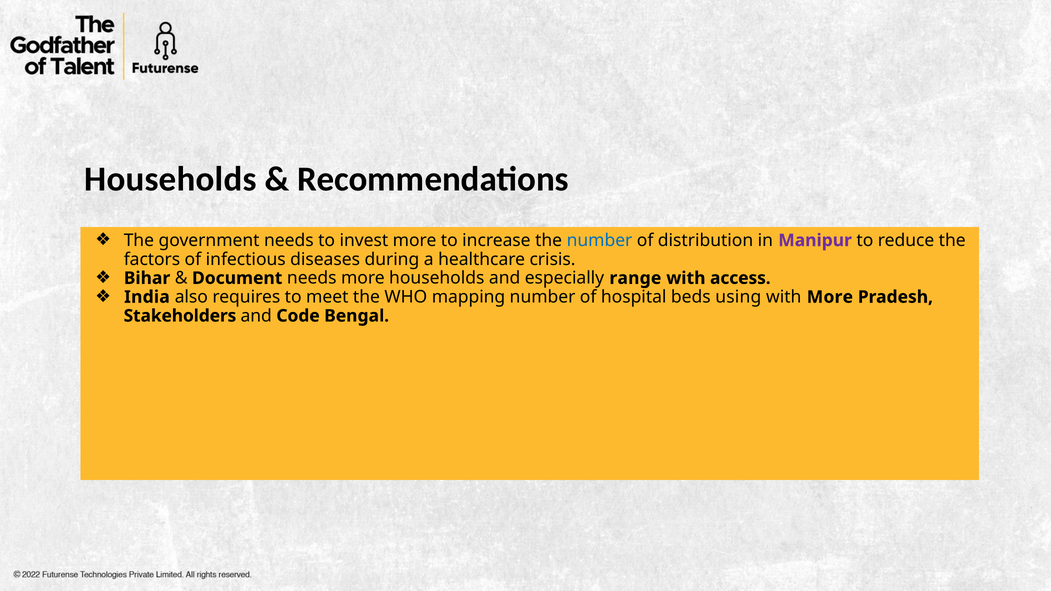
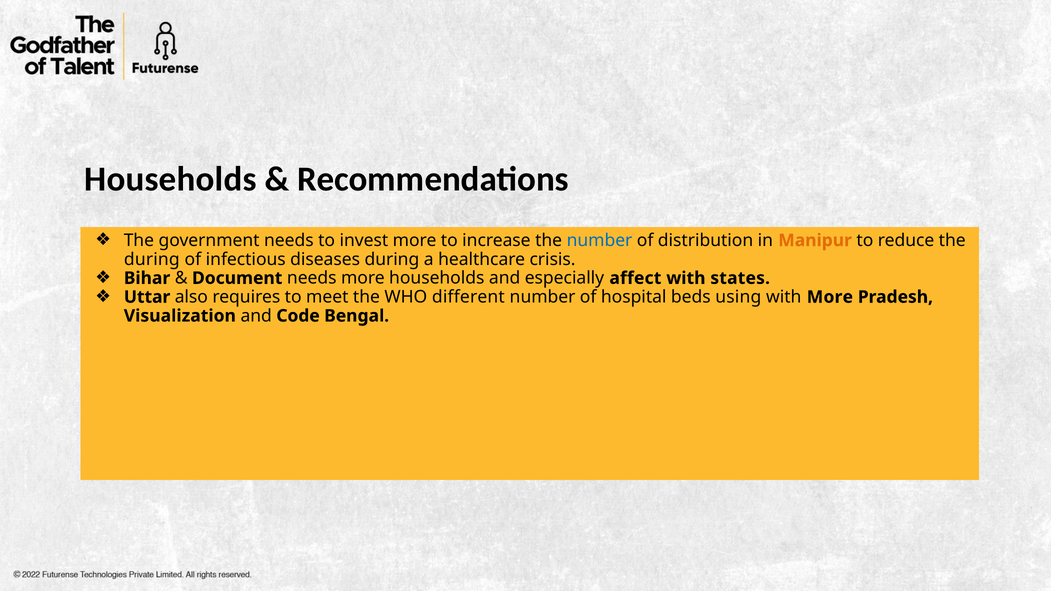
Manipur colour: purple -> orange
factors at (152, 259): factors -> during
range: range -> affect
access: access -> states
India: India -> Uttar
mapping: mapping -> different
Stakeholders: Stakeholders -> Visualization
